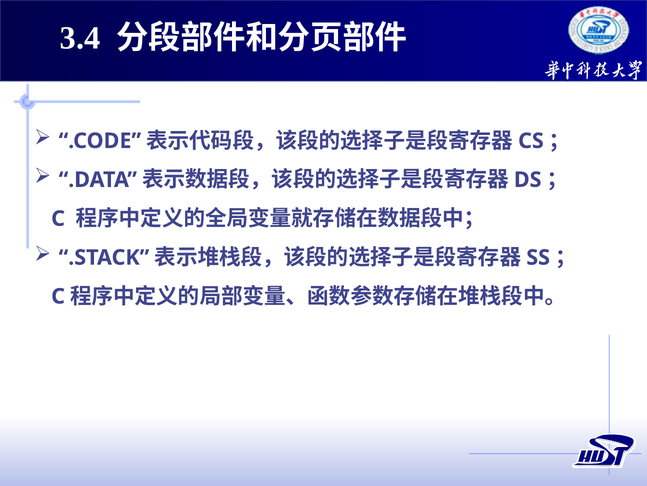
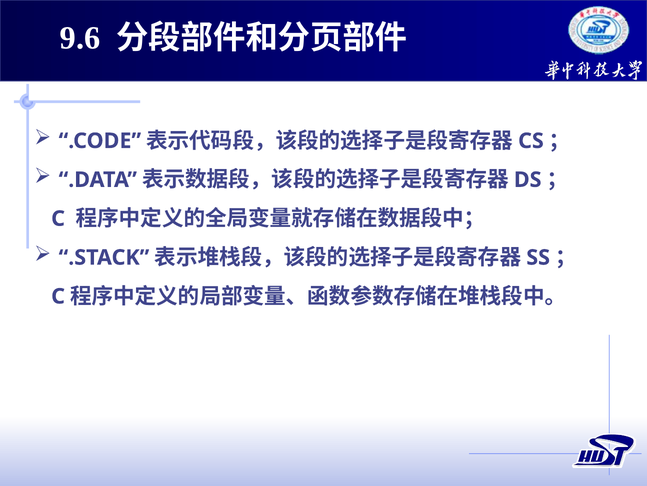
3.4: 3.4 -> 9.6
